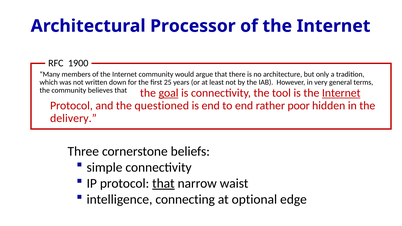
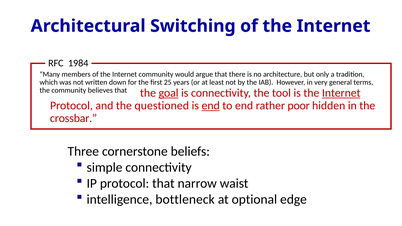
Processor: Processor -> Switching
1900: 1900 -> 1984
end at (211, 106) underline: none -> present
delivery: delivery -> crossbar
that at (163, 184) underline: present -> none
connecting: connecting -> bottleneck
